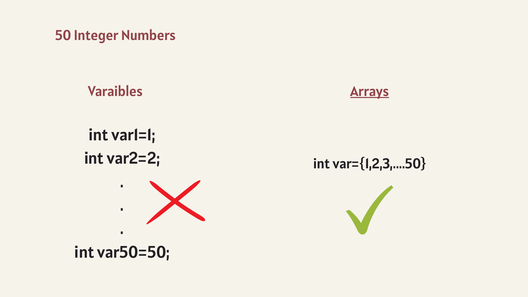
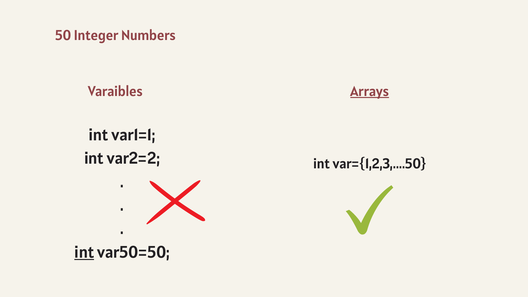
int at (84, 252) underline: none -> present
